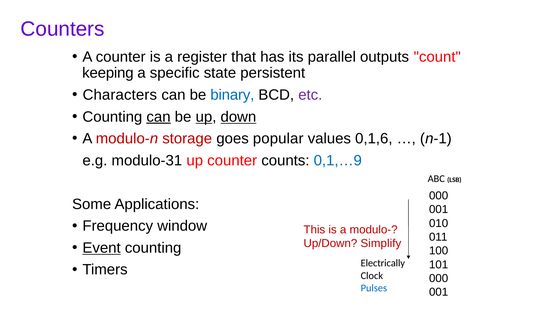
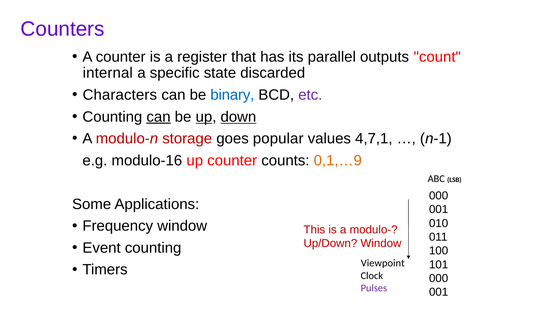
keeping: keeping -> internal
persistent: persistent -> discarded
0,1,6: 0,1,6 -> 4,7,1
modulo-31: modulo-31 -> modulo-16
0,1,…9 colour: blue -> orange
Up/Down Simplify: Simplify -> Window
Event underline: present -> none
Electrically: Electrically -> Viewpoint
Pulses colour: blue -> purple
